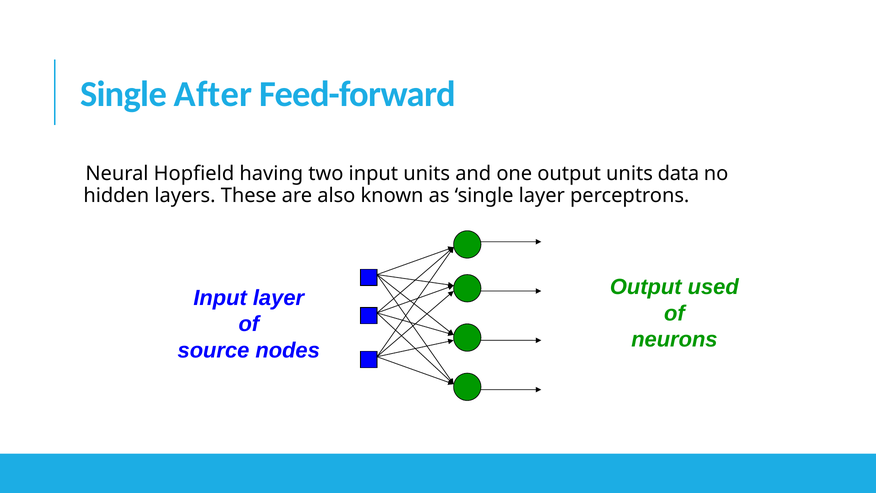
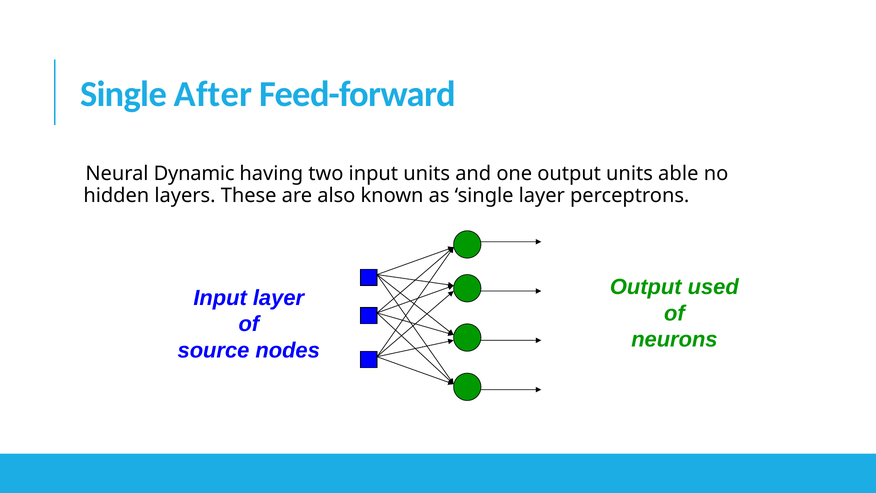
Hopfield: Hopfield -> Dynamic
data: data -> able
